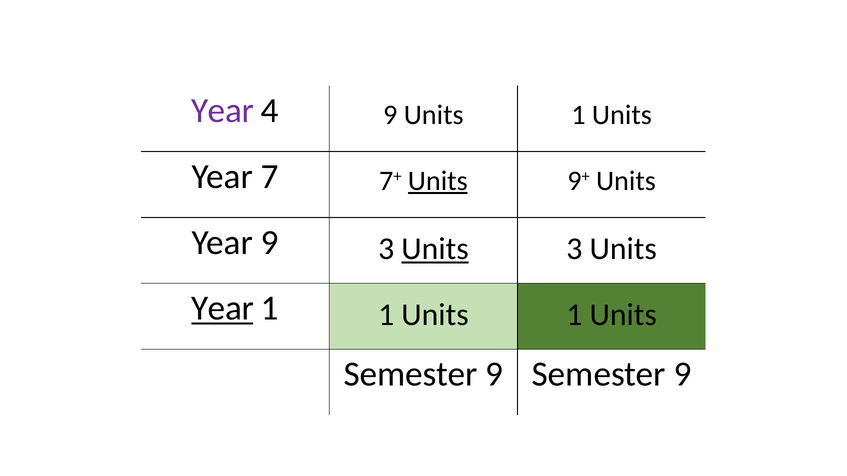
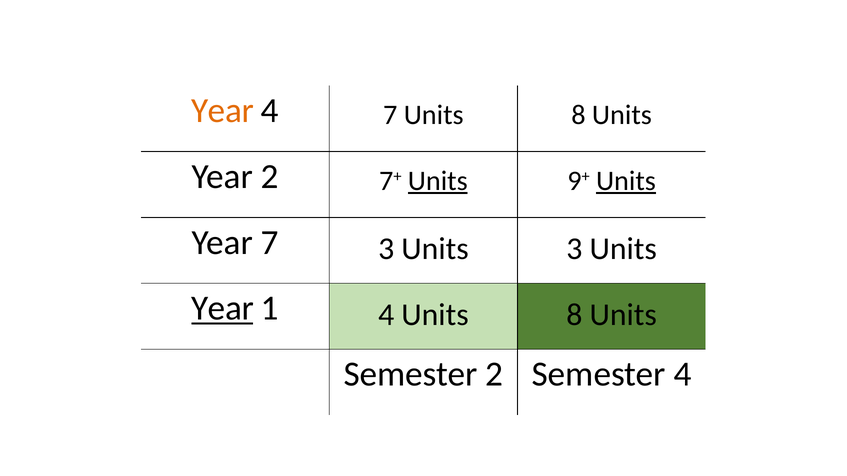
Year at (223, 111) colour: purple -> orange
4 9: 9 -> 7
1 at (578, 115): 1 -> 8
Year 7: 7 -> 2
Units at (626, 181) underline: none -> present
Year 9: 9 -> 7
Units at (435, 249) underline: present -> none
1 1: 1 -> 4
1 at (574, 315): 1 -> 8
9 at (494, 375): 9 -> 2
9 at (683, 375): 9 -> 4
